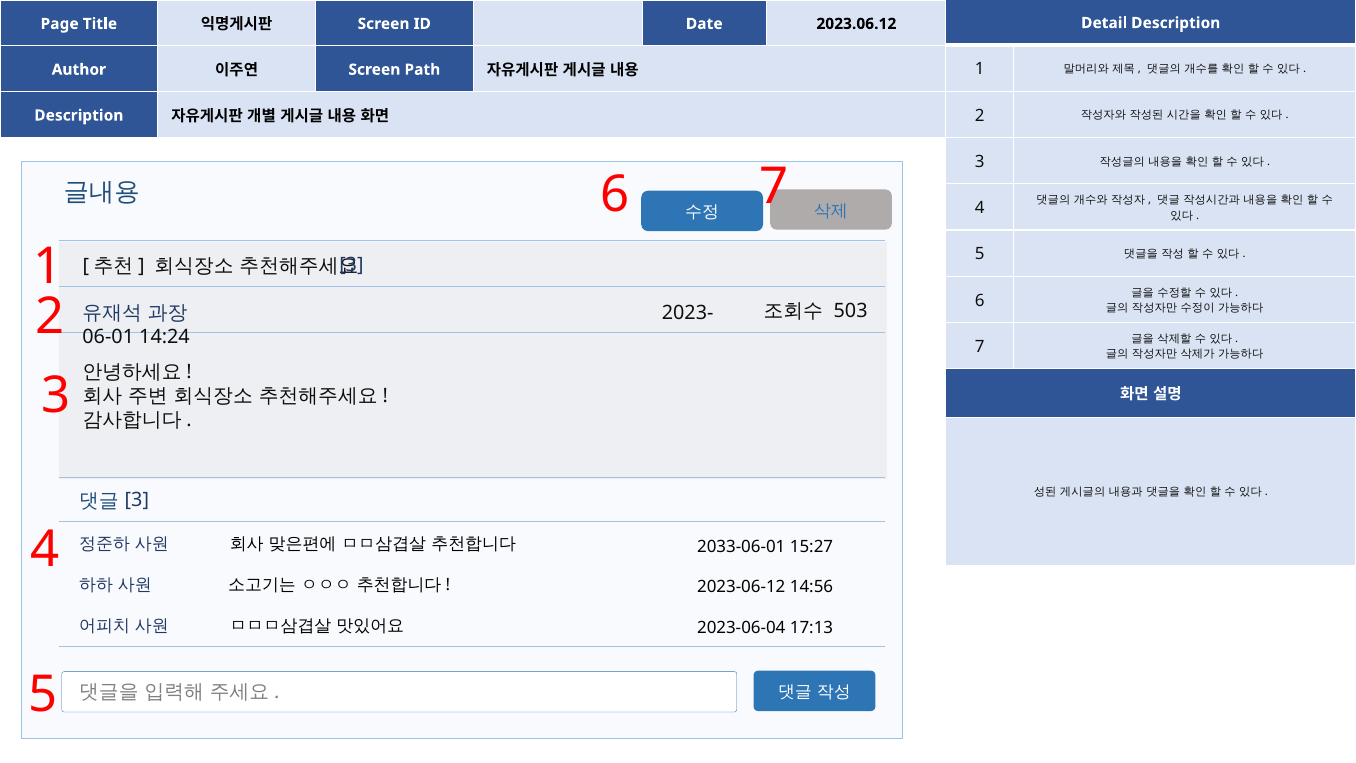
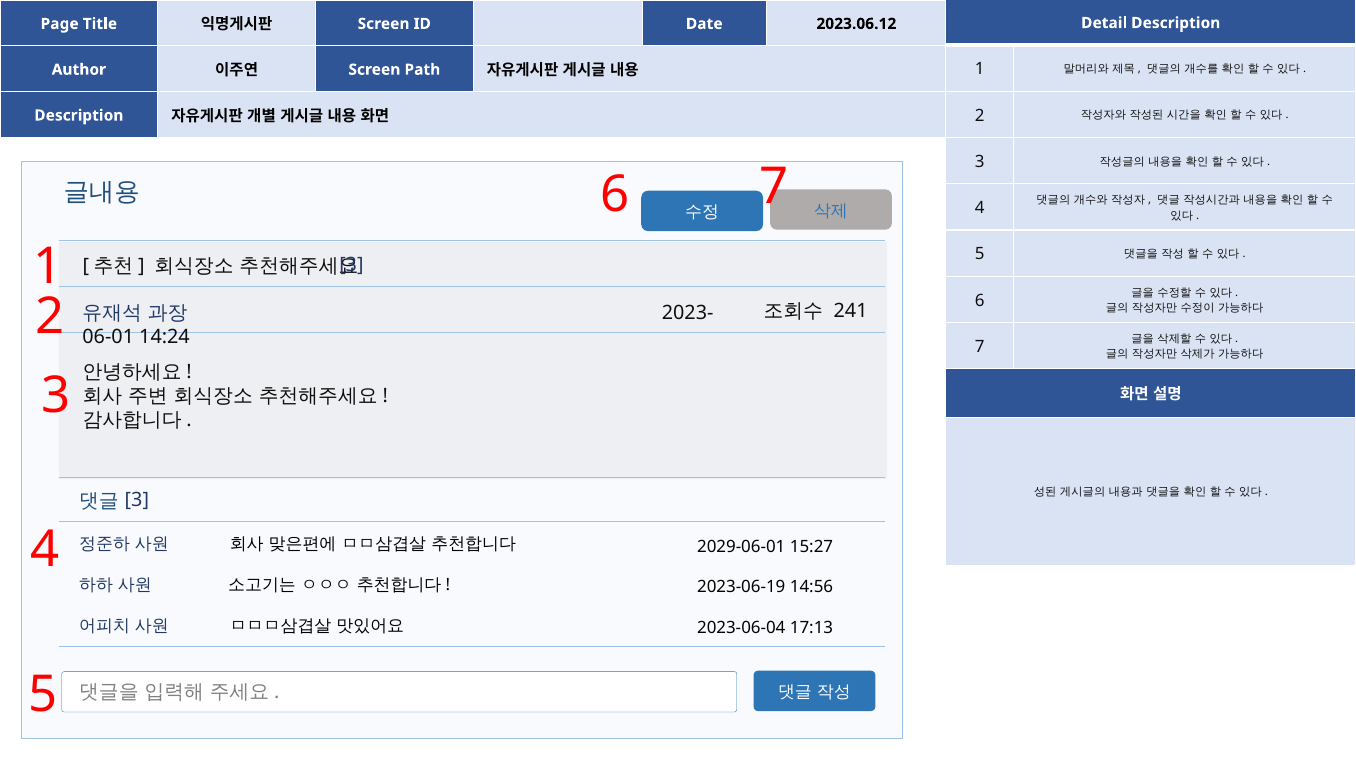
503: 503 -> 241
2033-06-01: 2033-06-01 -> 2029-06-01
2023-06-12: 2023-06-12 -> 2023-06-19
